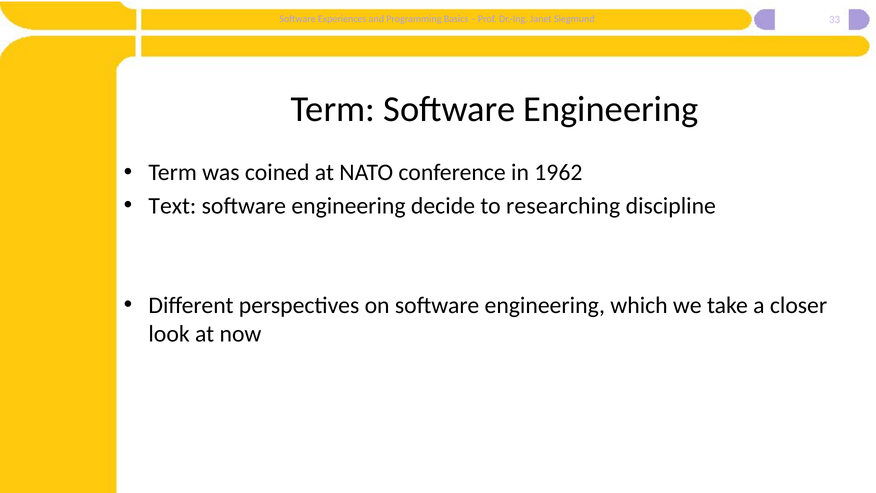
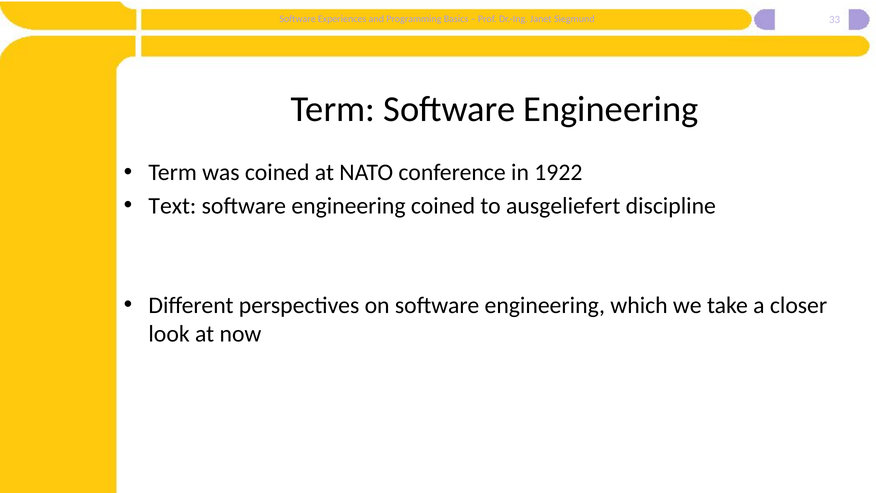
1962: 1962 -> 1922
engineering decide: decide -> coined
researching: researching -> ausgeliefert
